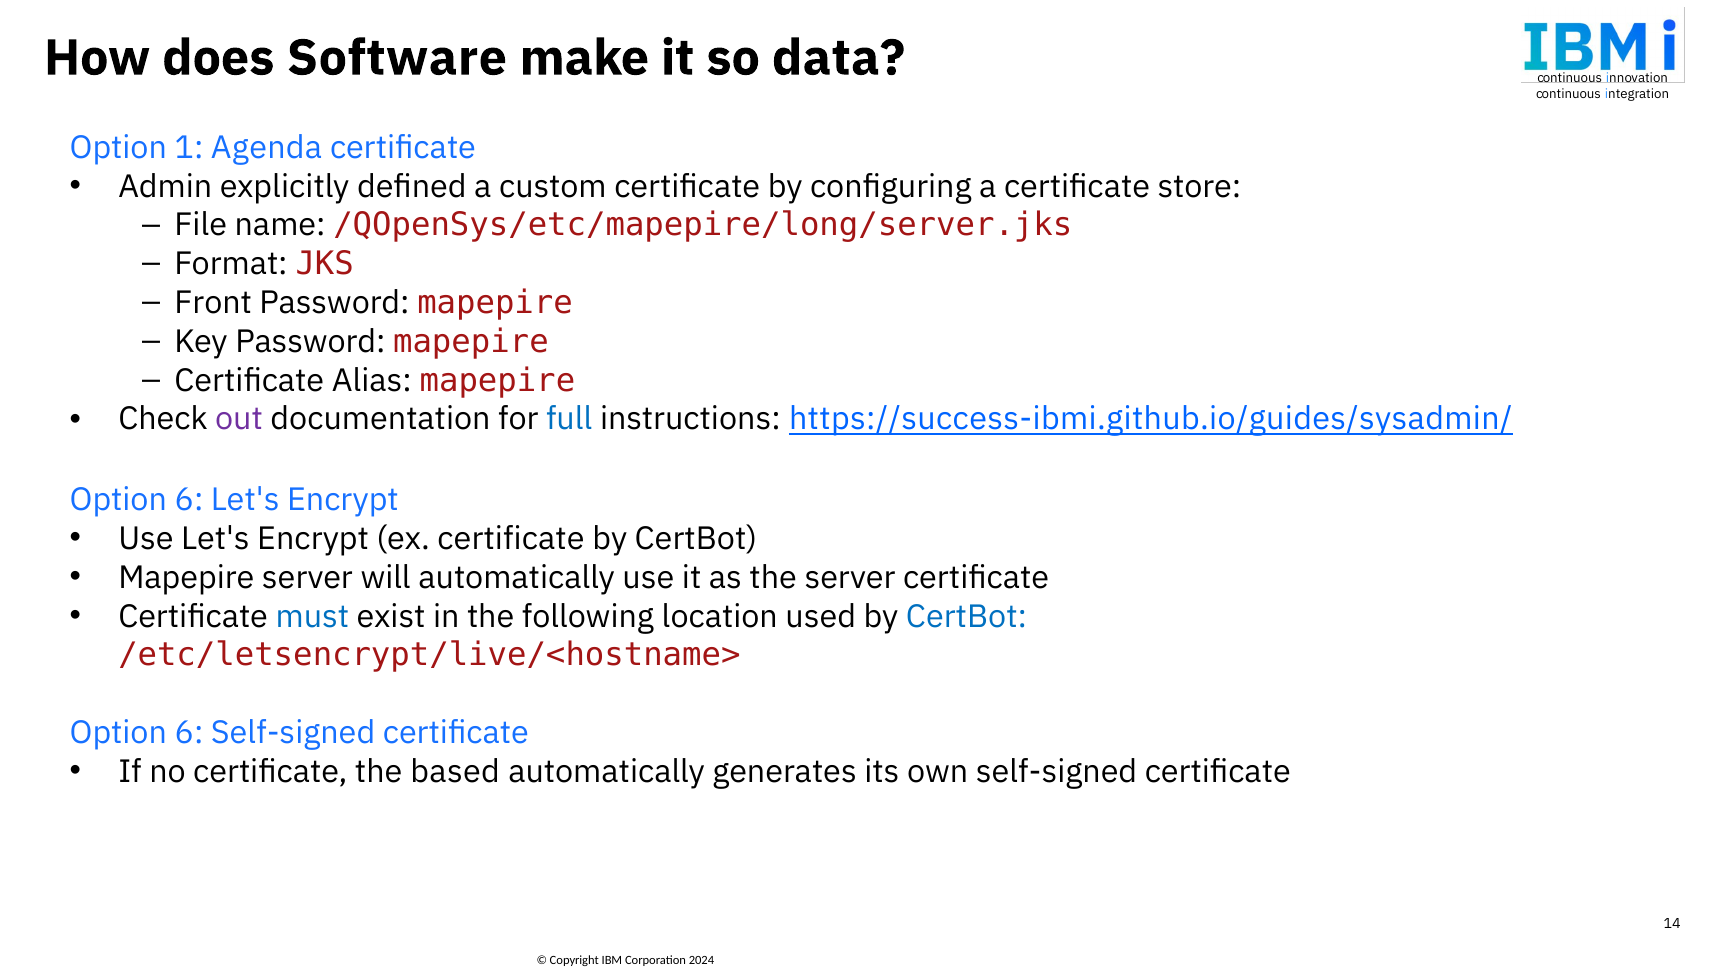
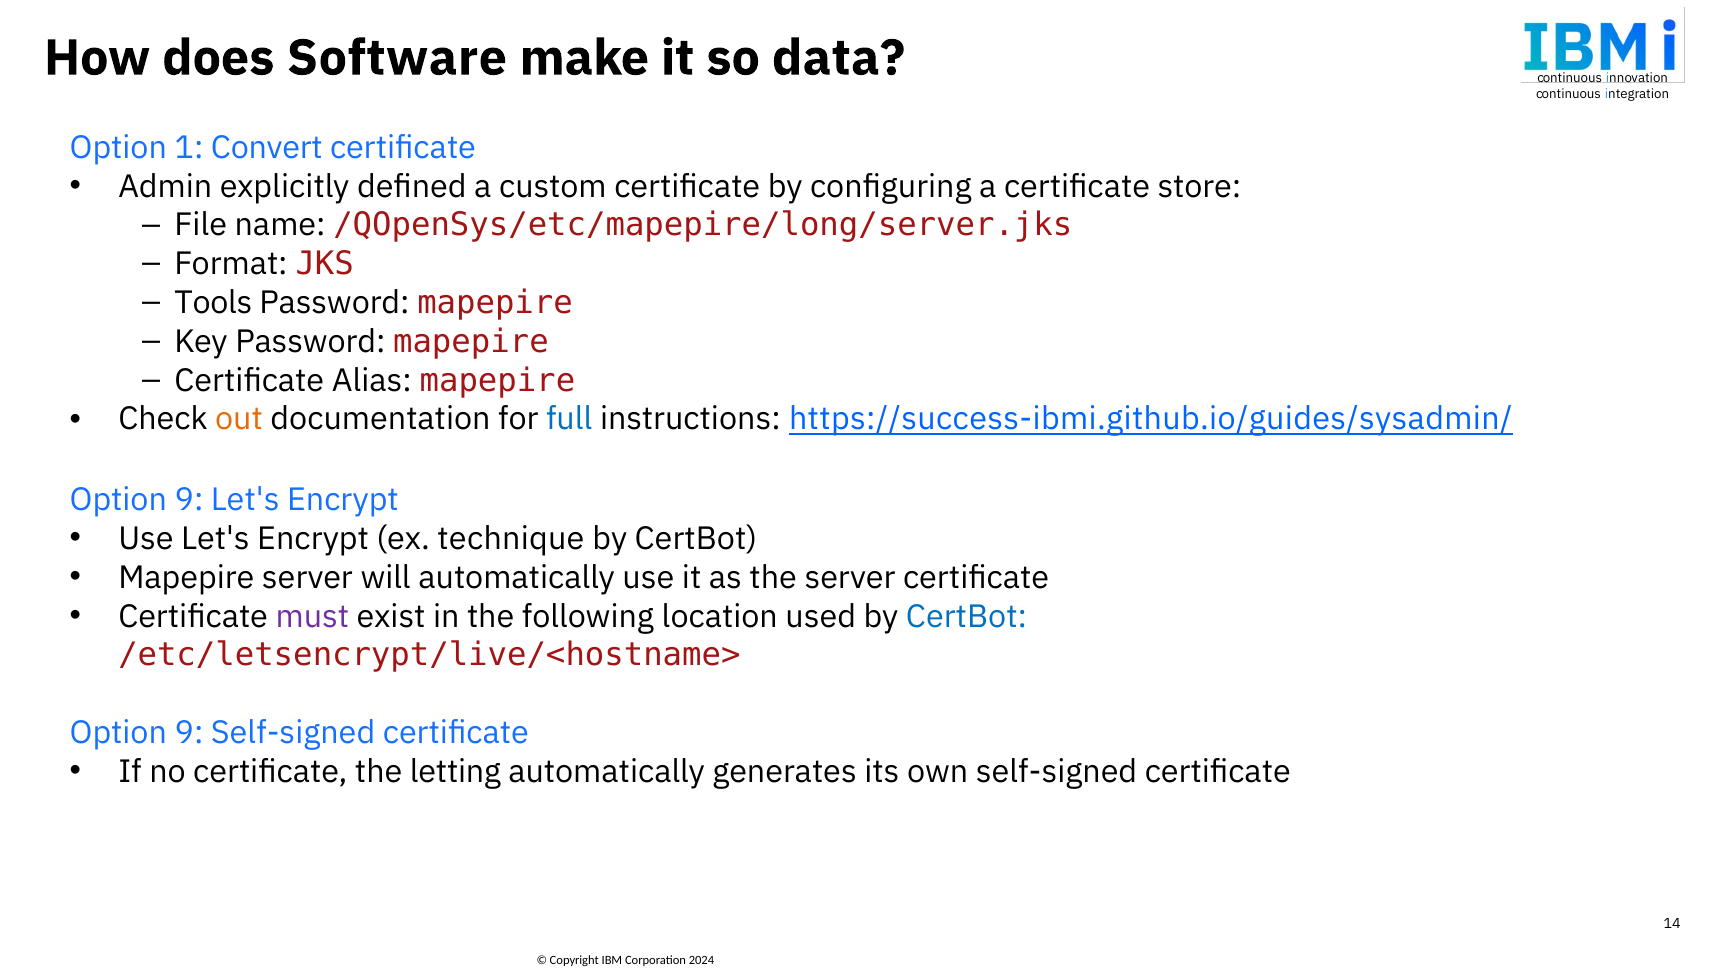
Agenda: Agenda -> Convert
Front: Front -> Tools
out colour: purple -> orange
6 at (189, 500): 6 -> 9
ex certificate: certificate -> technique
must colour: blue -> purple
6 at (189, 733): 6 -> 9
based: based -> letting
